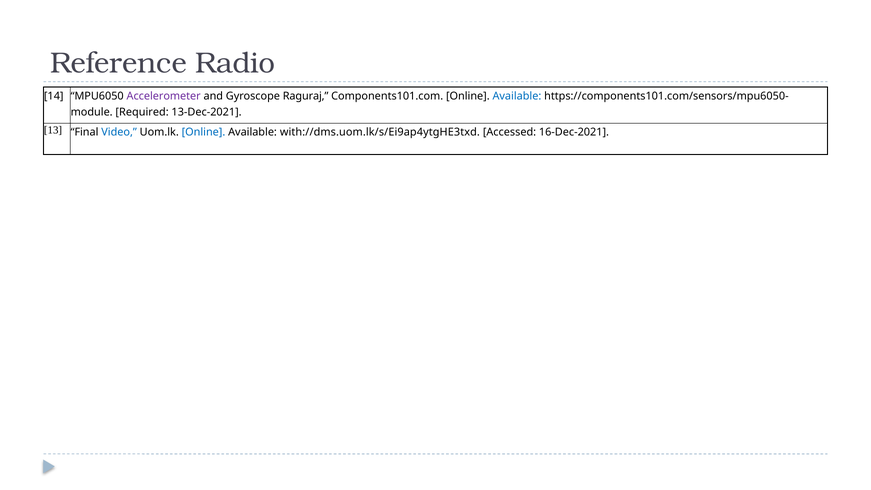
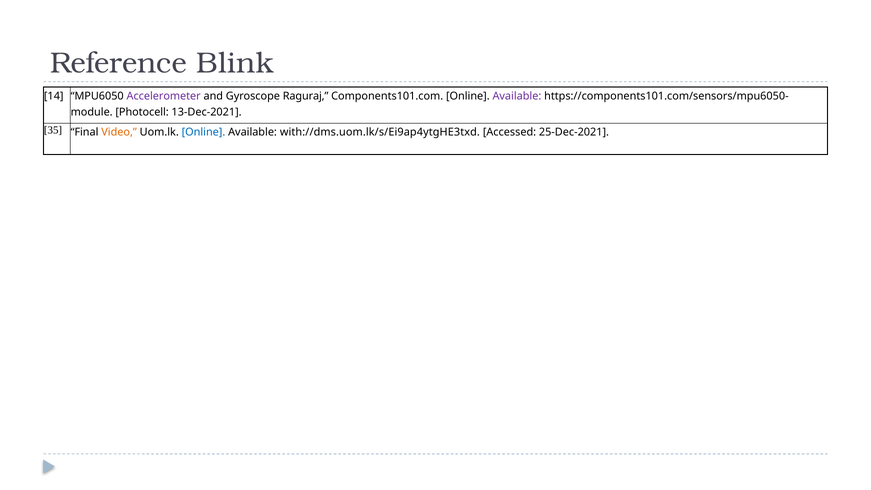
Radio: Radio -> Blink
Available at (517, 96) colour: blue -> purple
Required: Required -> Photocell
13: 13 -> 35
Video colour: blue -> orange
16-Dec-2021: 16-Dec-2021 -> 25-Dec-2021
